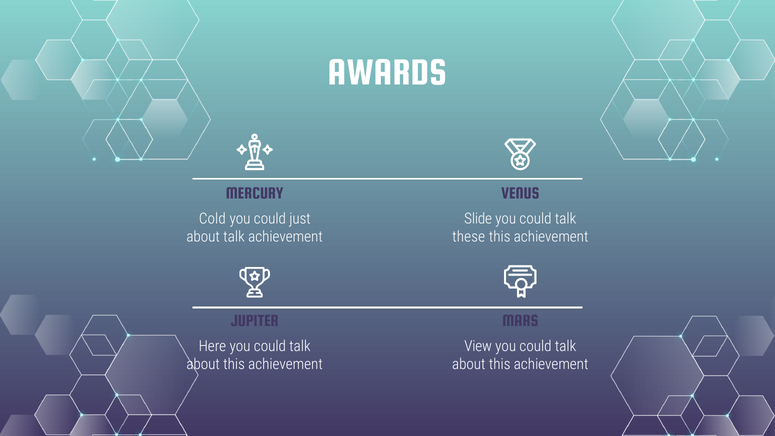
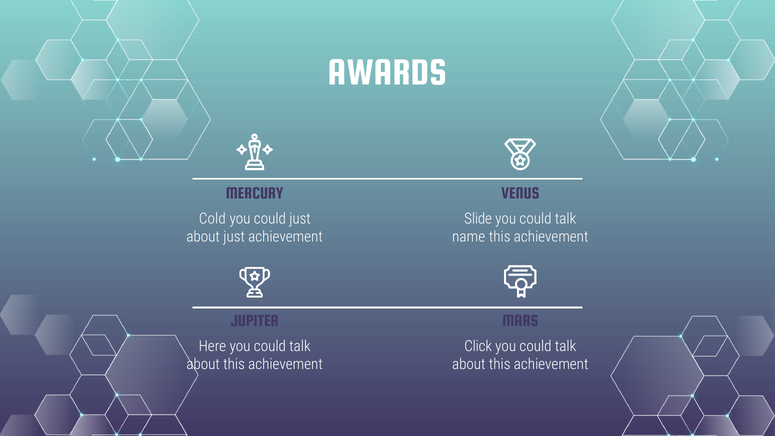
about talk: talk -> just
these: these -> name
View: View -> Click
